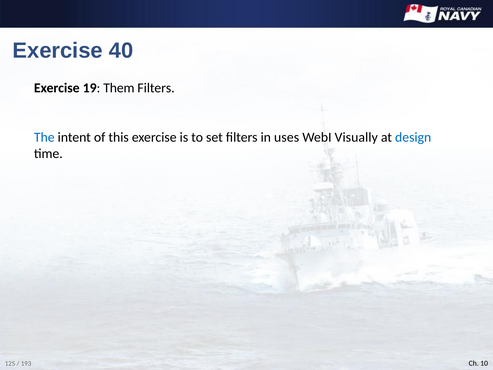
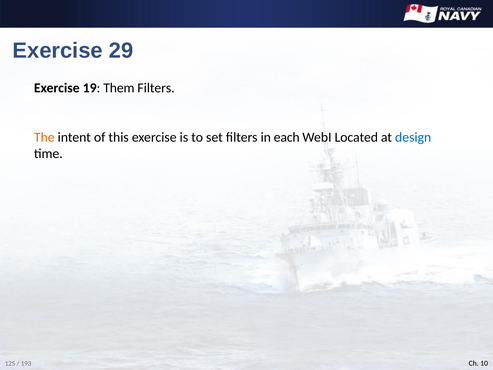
40: 40 -> 29
The colour: blue -> orange
uses: uses -> each
Visually: Visually -> Located
